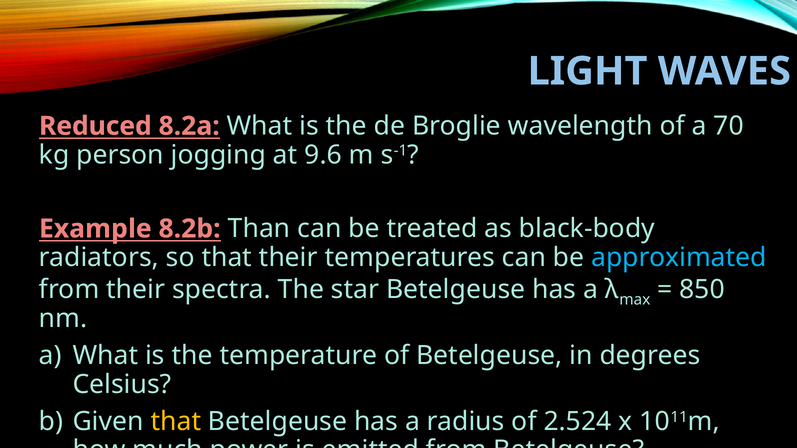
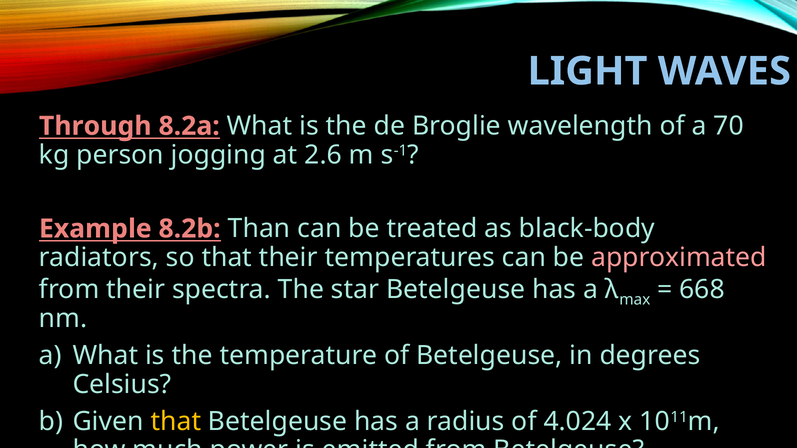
Reduced: Reduced -> Through
9.6: 9.6 -> 2.6
approximated colour: light blue -> pink
850: 850 -> 668
2.524: 2.524 -> 4.024
